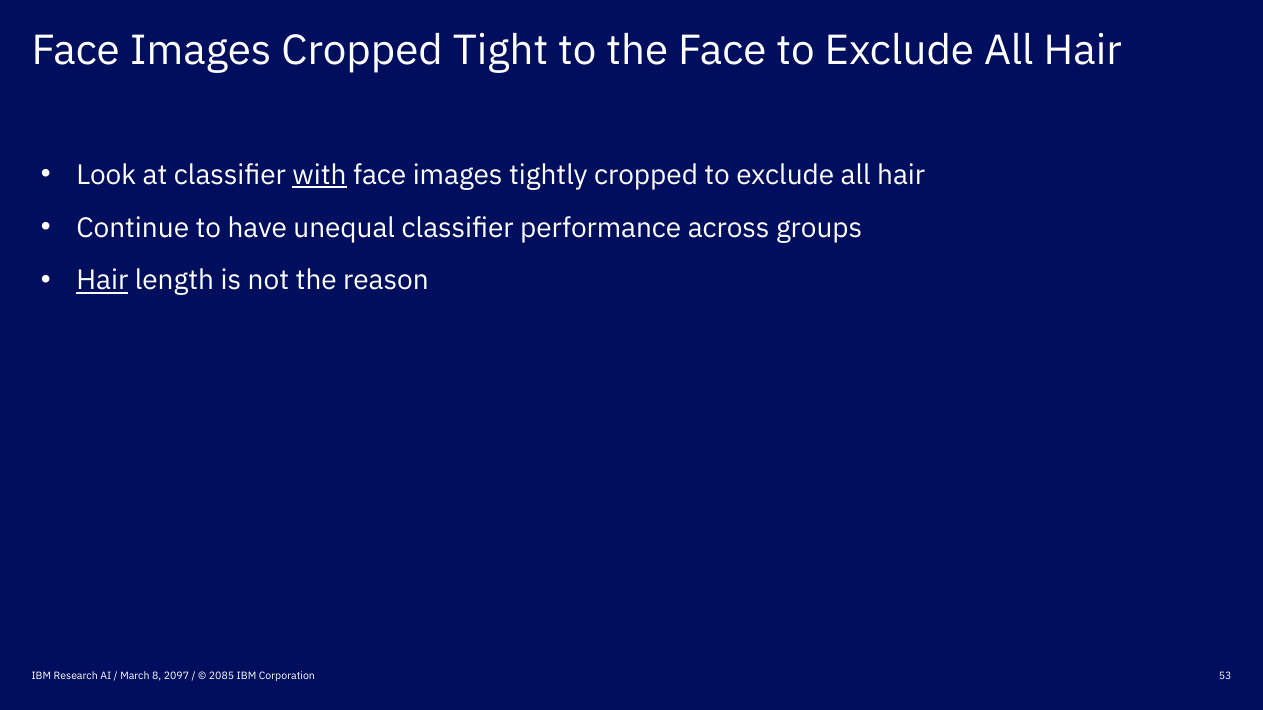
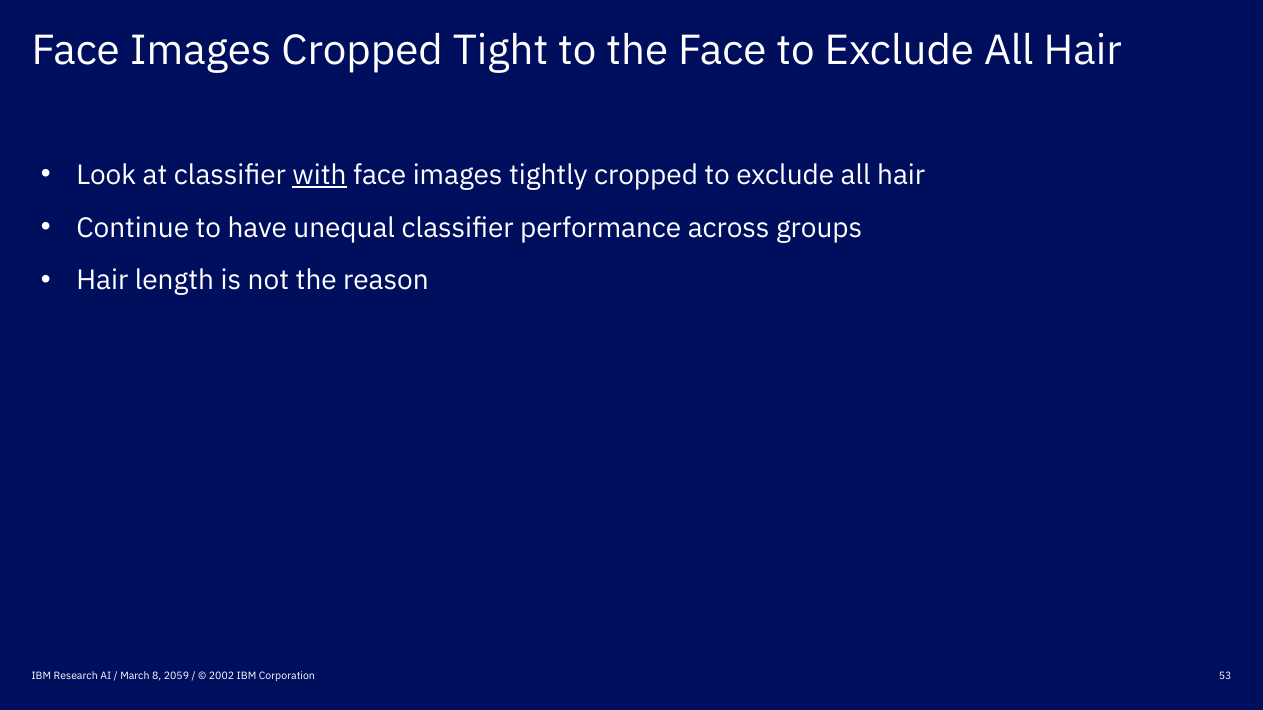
Hair at (102, 281) underline: present -> none
2097: 2097 -> 2059
2085: 2085 -> 2002
